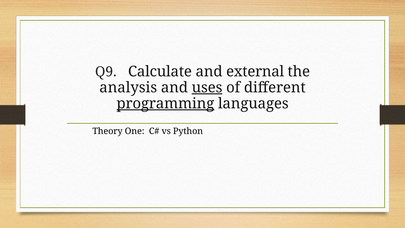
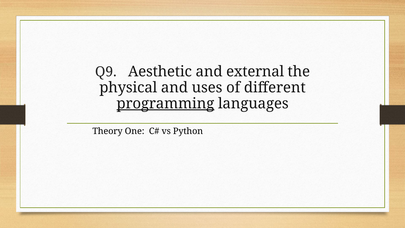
Calculate: Calculate -> Aesthetic
analysis: analysis -> physical
uses underline: present -> none
